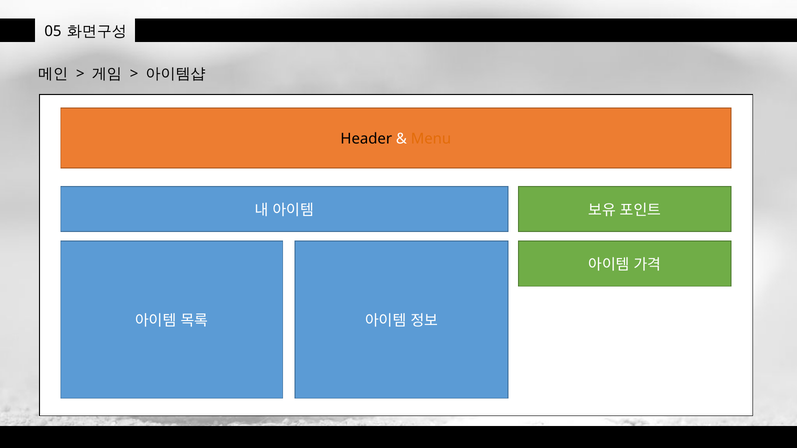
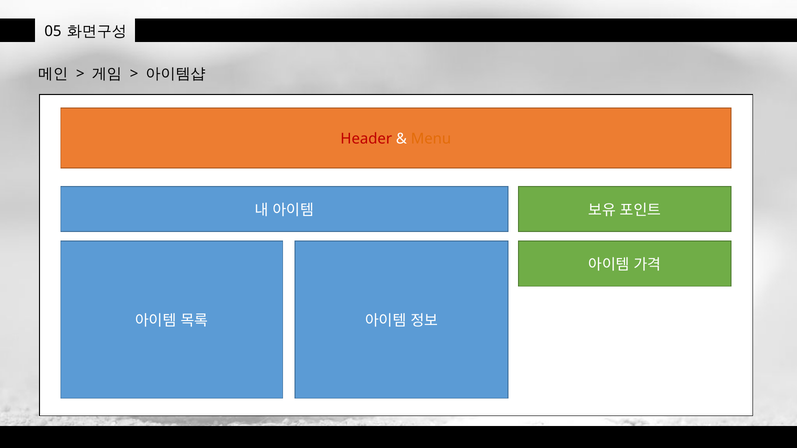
Header colour: black -> red
